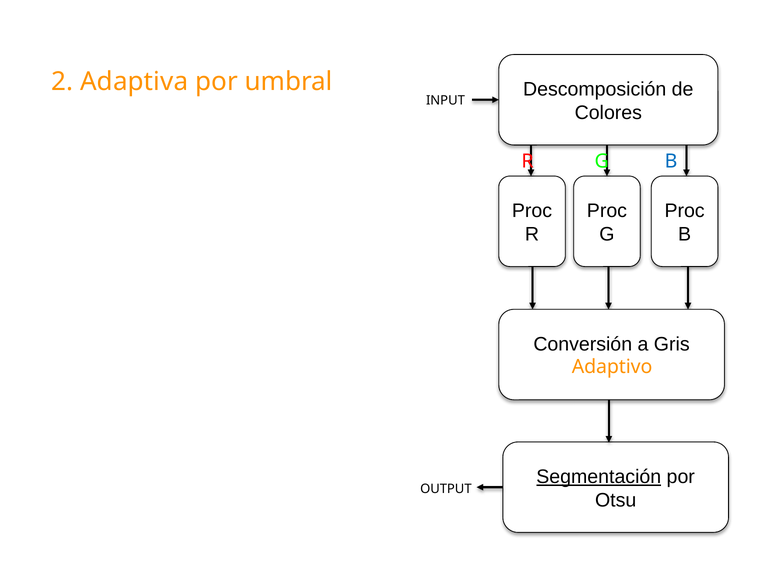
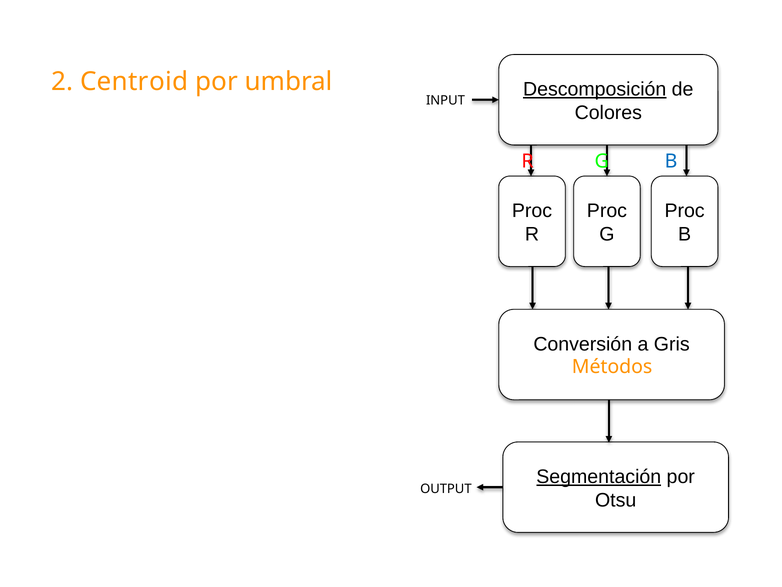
Adaptiva: Adaptiva -> Centroid
Descomposición underline: none -> present
Adaptivo: Adaptivo -> Métodos
